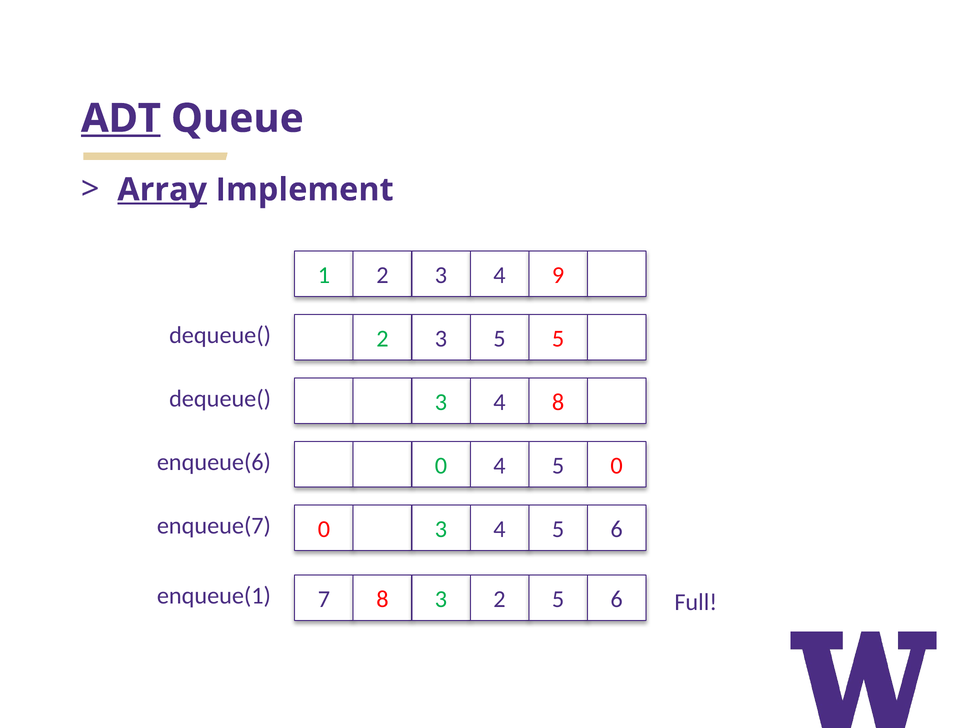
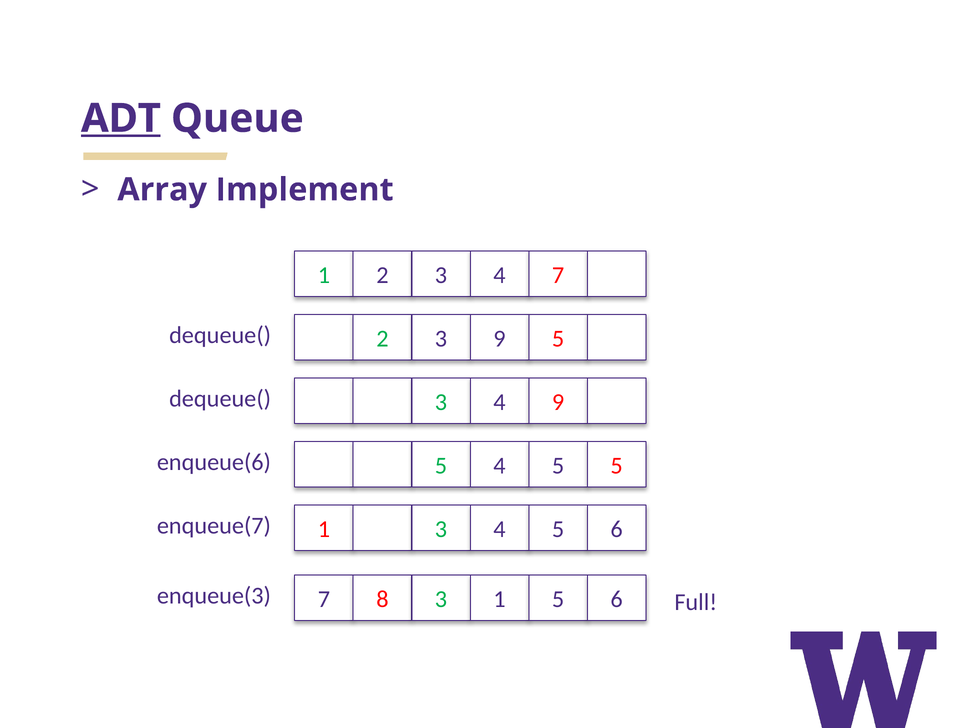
Array underline: present -> none
4 9: 9 -> 7
3 5: 5 -> 9
4 8: 8 -> 9
enqueue(6 0: 0 -> 5
5 0: 0 -> 5
enqueue(7 0: 0 -> 1
enqueue(1: enqueue(1 -> enqueue(3
3 2: 2 -> 1
